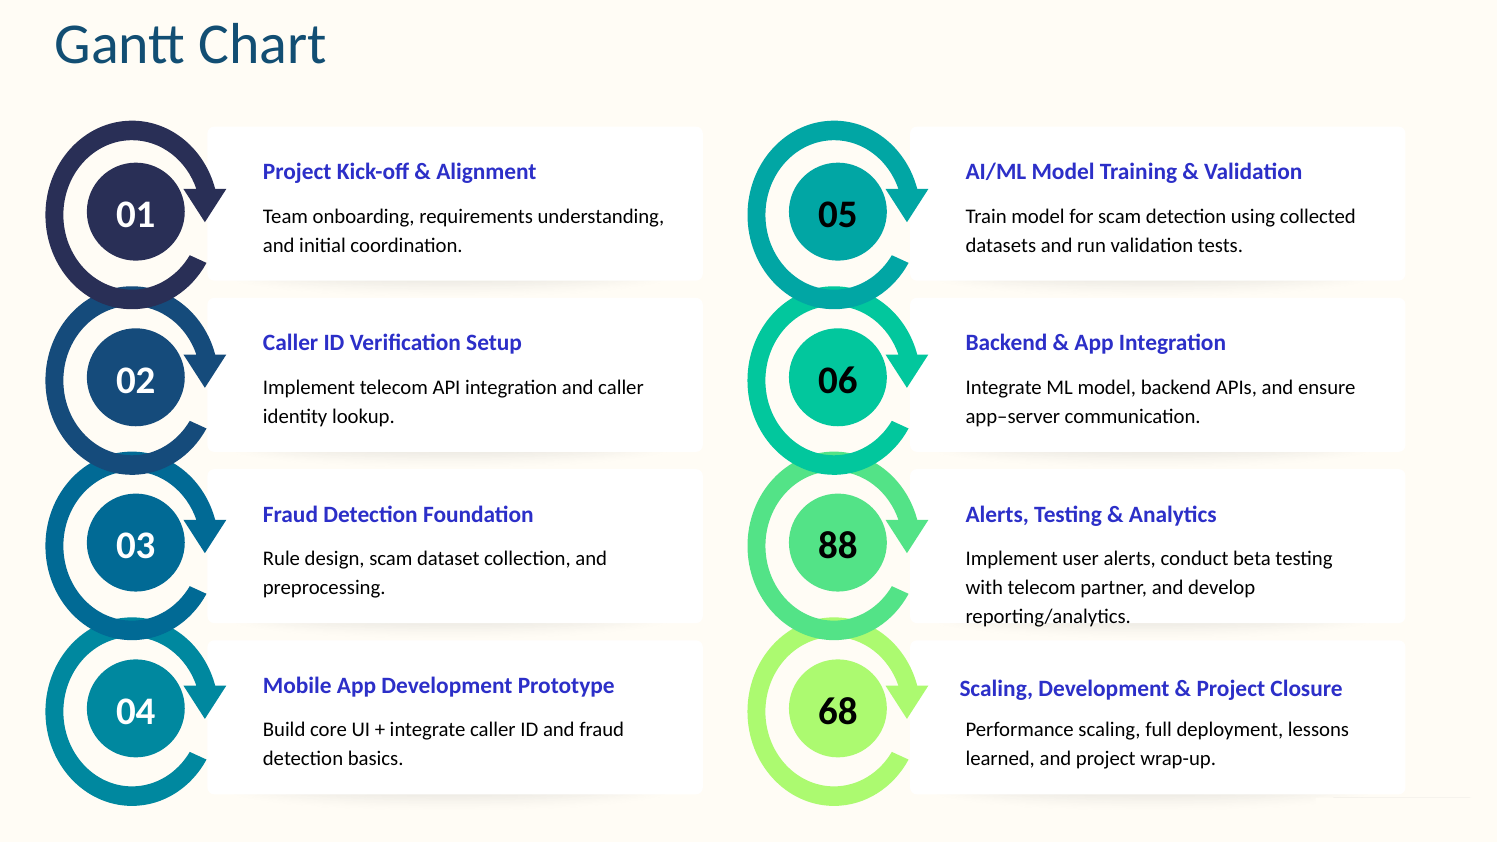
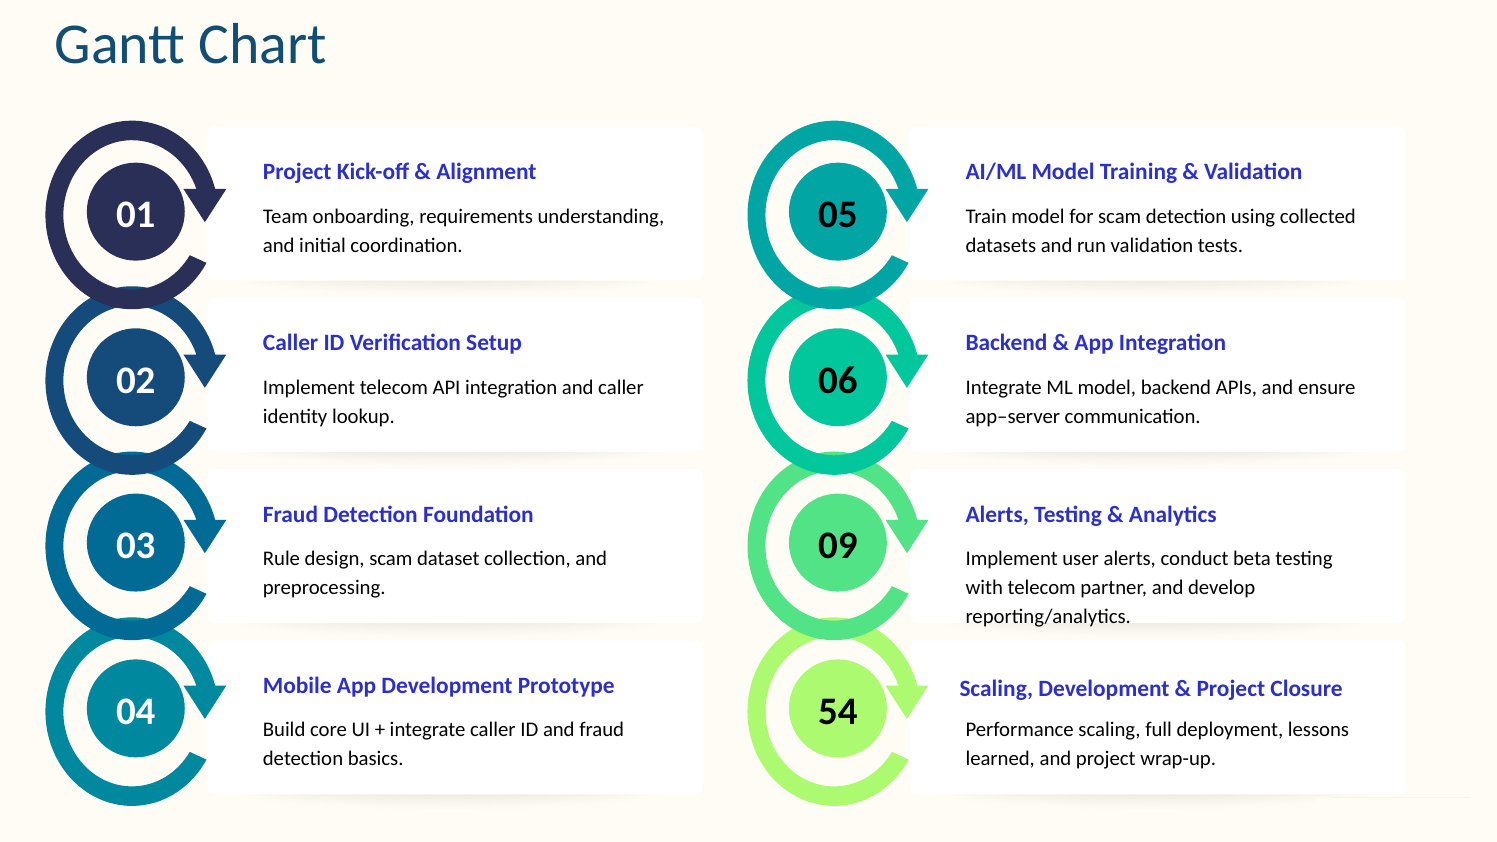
88: 88 -> 09
68: 68 -> 54
